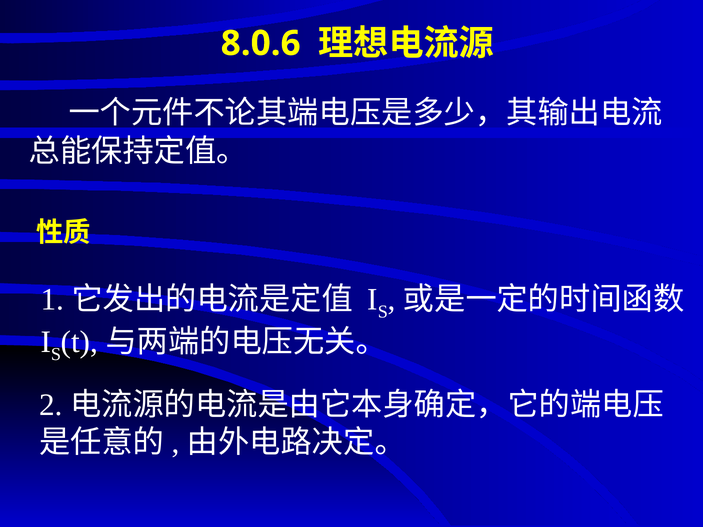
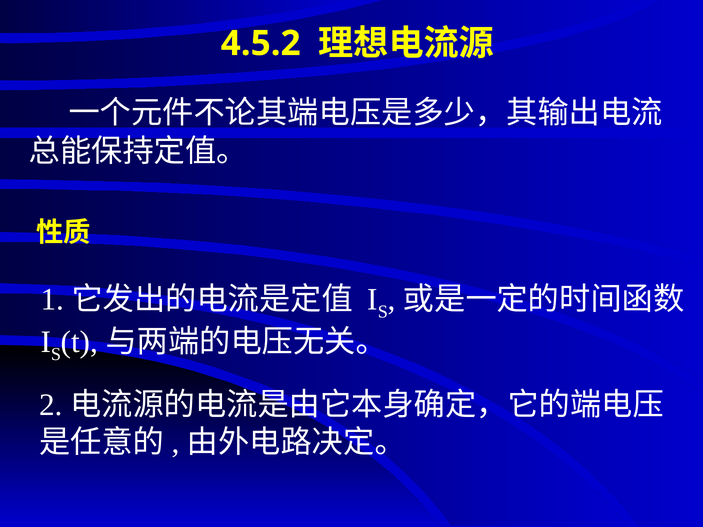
8.0.6: 8.0.6 -> 4.5.2
